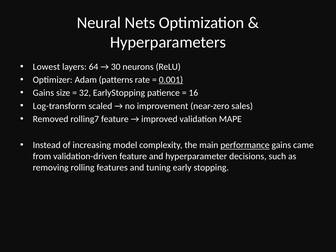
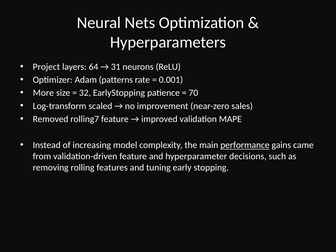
Lowest: Lowest -> Project
30: 30 -> 31
0.001 underline: present -> none
Gains at (43, 93): Gains -> More
16: 16 -> 70
